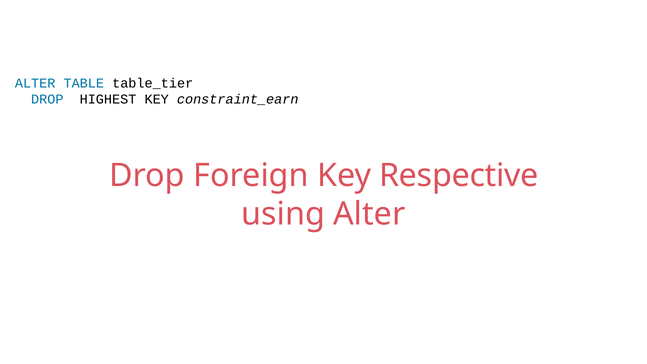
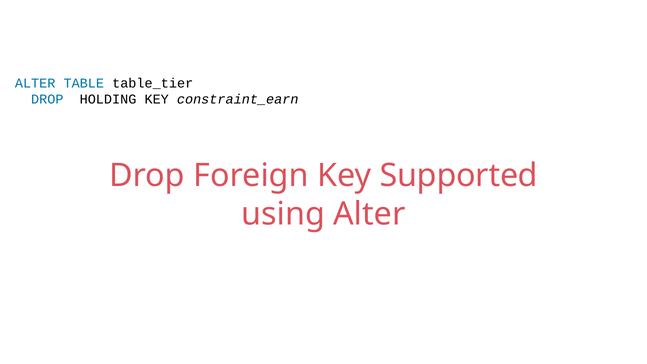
HIGHEST: HIGHEST -> HOLDING
Respective: Respective -> Supported
